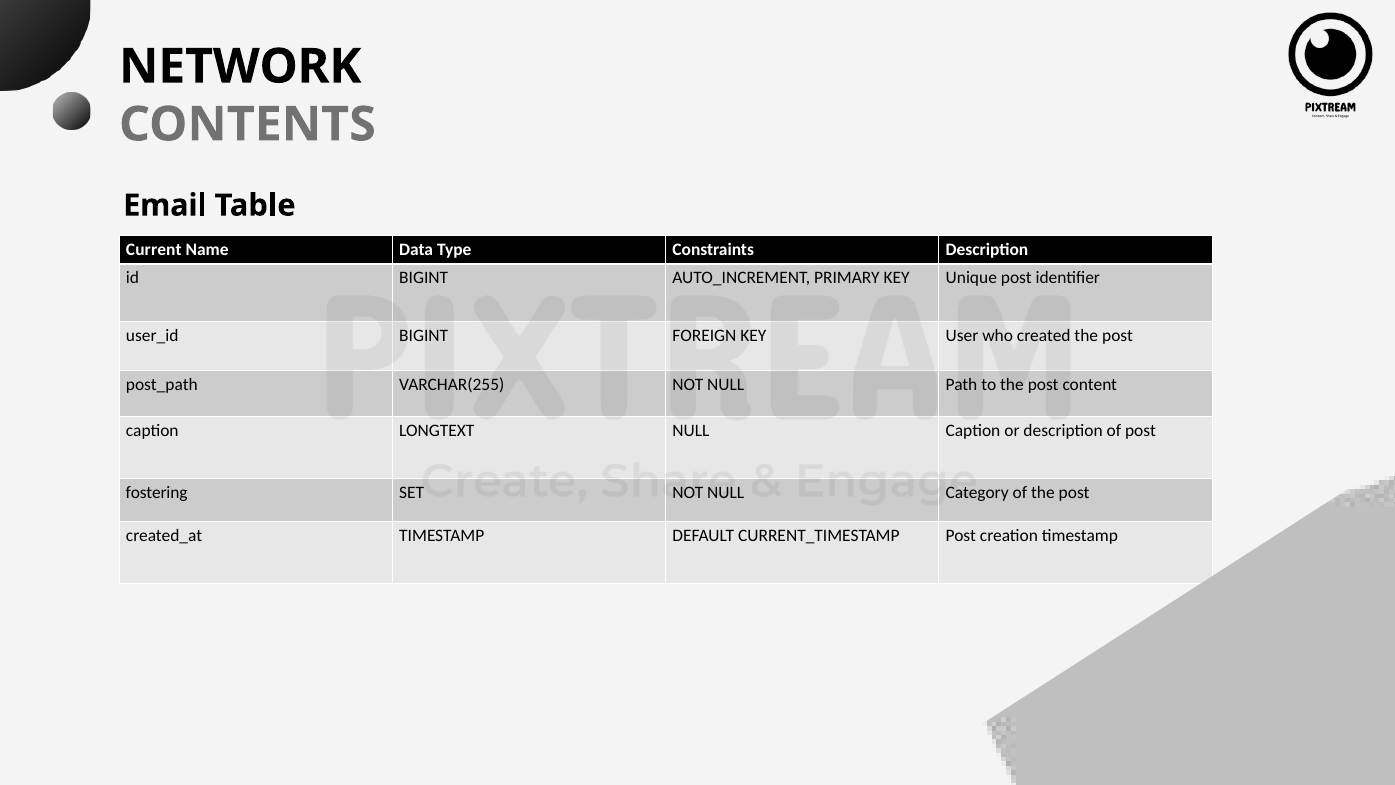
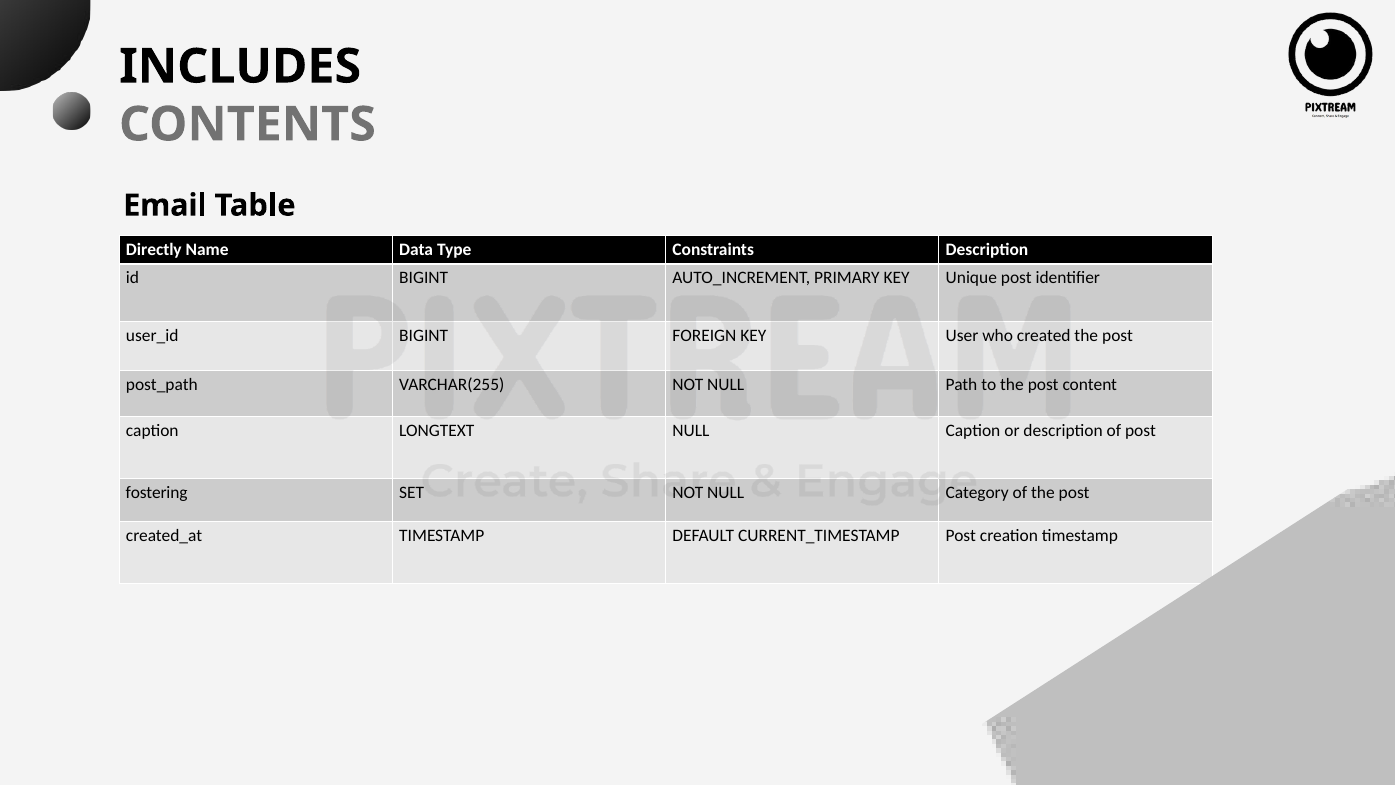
NETWORK: NETWORK -> INCLUDES
Current: Current -> Directly
